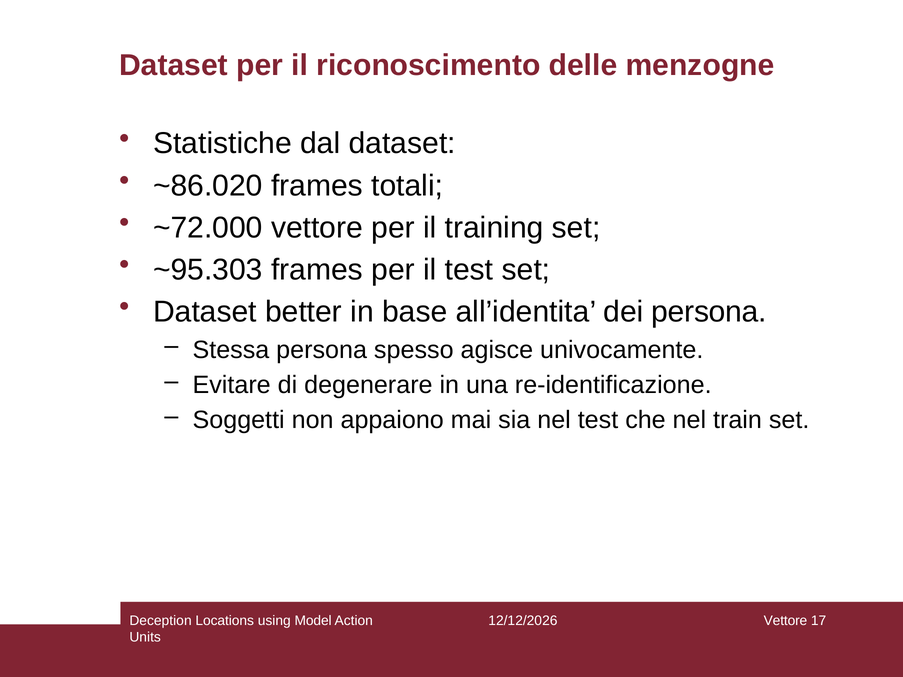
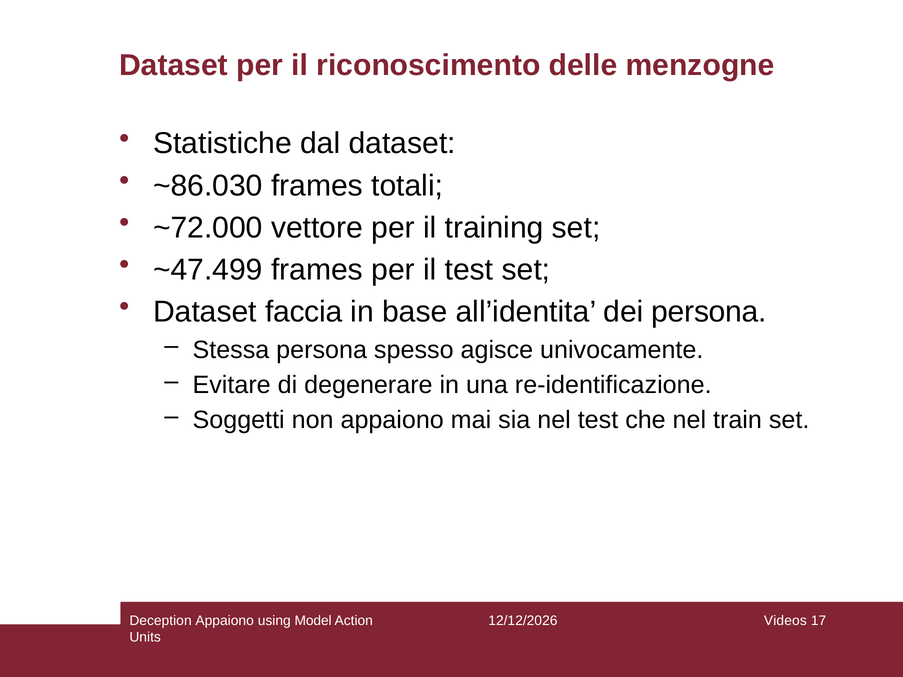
~86.020: ~86.020 -> ~86.030
~95.303: ~95.303 -> ~47.499
better: better -> faccia
Deception Locations: Locations -> Appaiono
Vettore at (785, 621): Vettore -> Videos
